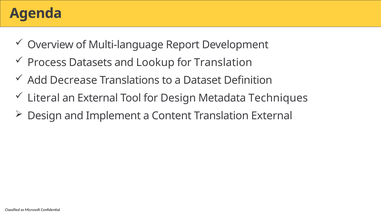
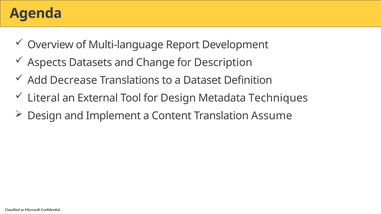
Process: Process -> Aspects
Lookup: Lookup -> Change
for Translation: Translation -> Description
Translation External: External -> Assume
